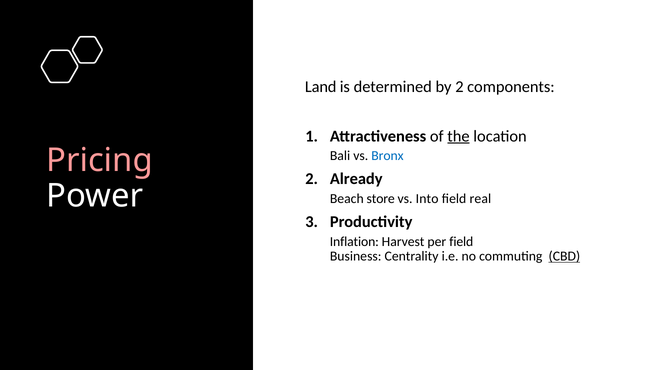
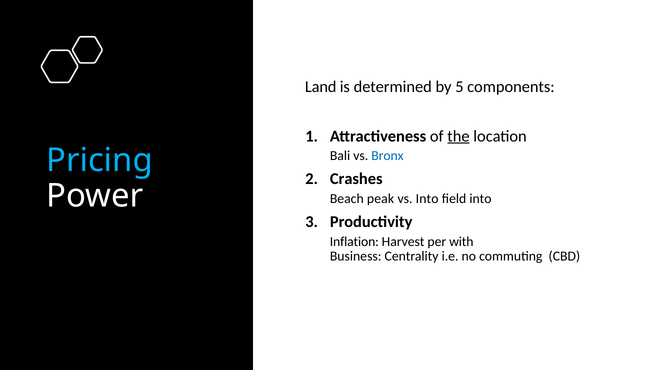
by 2: 2 -> 5
Pricing colour: pink -> light blue
Already: Already -> Crashes
store: store -> peak
field real: real -> into
per field: field -> with
CBD underline: present -> none
